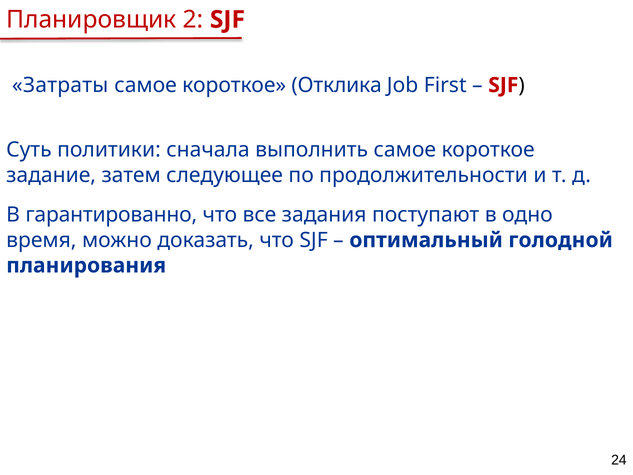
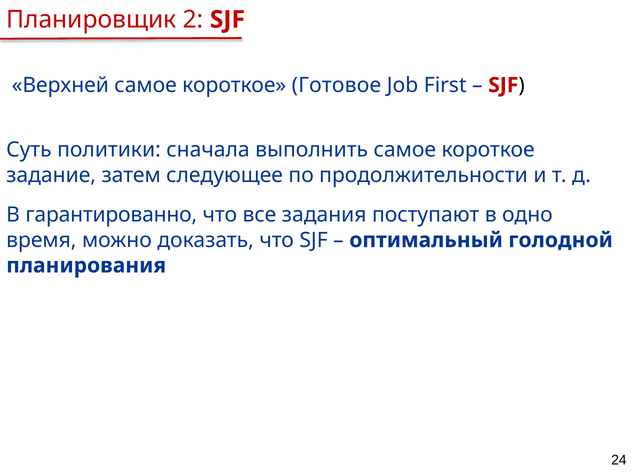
Затраты: Затраты -> Верхней
Отклика: Отклика -> Готовое
